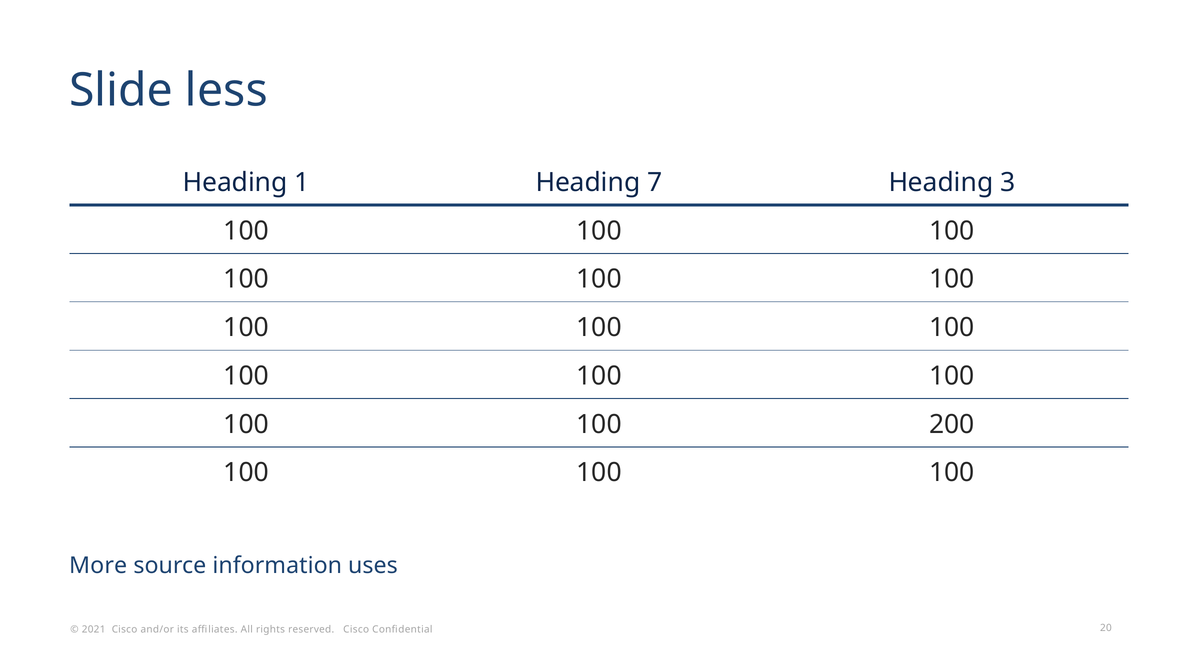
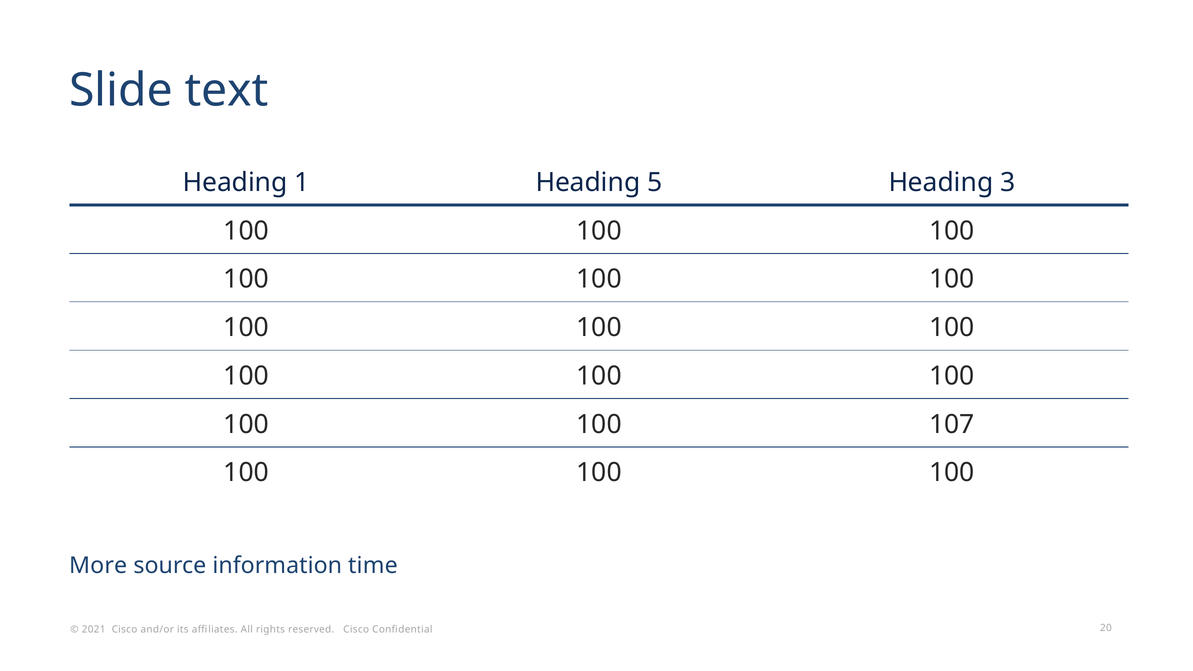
less: less -> text
7: 7 -> 5
200: 200 -> 107
uses: uses -> time
